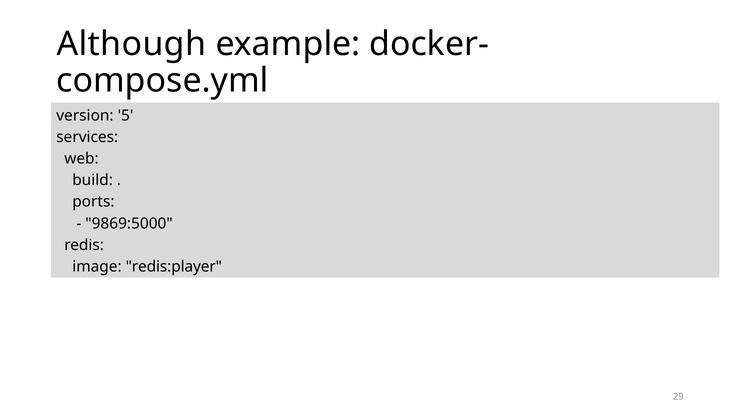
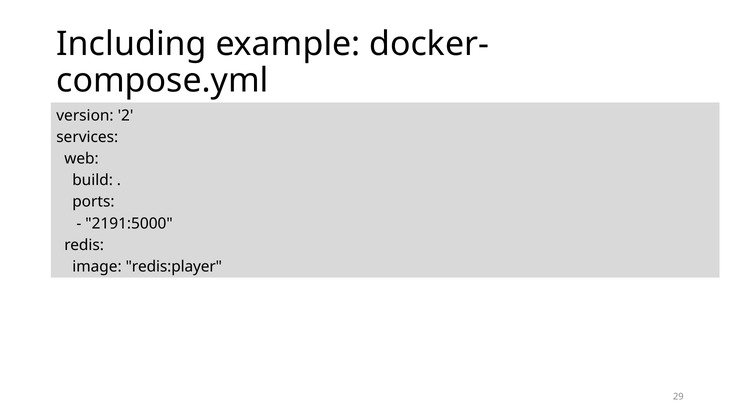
Although: Although -> Including
5: 5 -> 2
9869:5000: 9869:5000 -> 2191:5000
